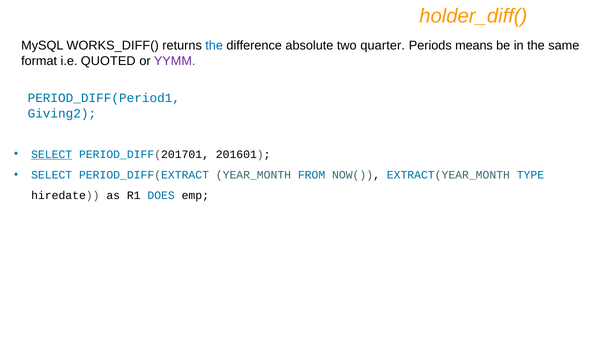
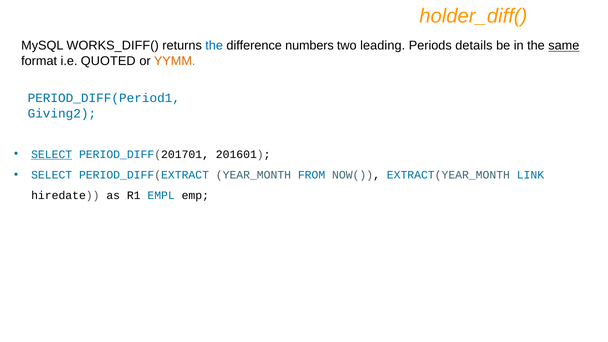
absolute: absolute -> numbers
quarter: quarter -> leading
means: means -> details
same underline: none -> present
YYMM colour: purple -> orange
TYPE: TYPE -> LINK
DOES: DOES -> EMPL
